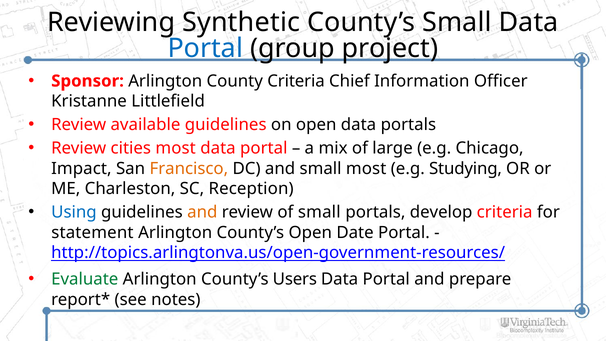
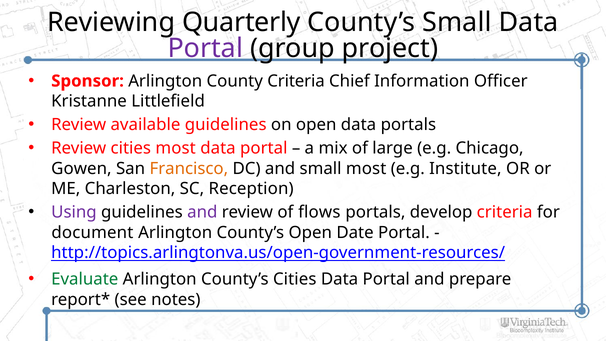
Synthetic: Synthetic -> Quarterly
Portal at (205, 48) colour: blue -> purple
Impact: Impact -> Gowen
Studying: Studying -> Institute
Using colour: blue -> purple
and at (202, 212) colour: orange -> purple
of small: small -> flows
statement: statement -> document
County’s Users: Users -> Cities
